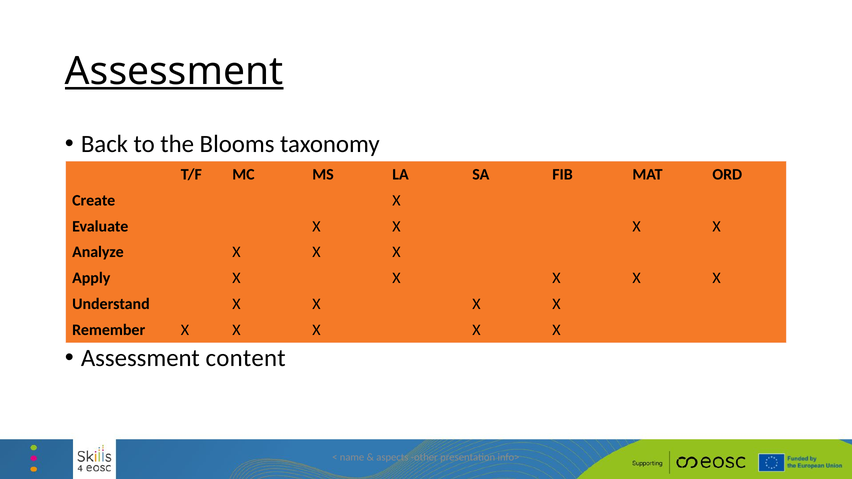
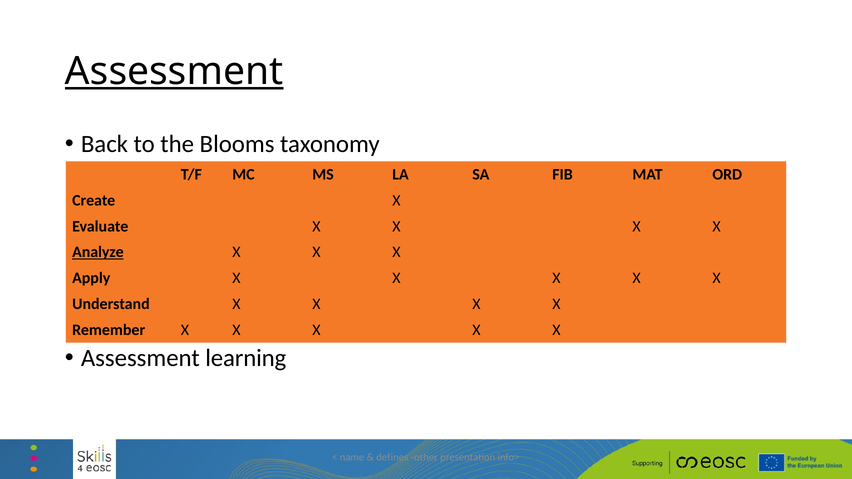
Analyze underline: none -> present
content: content -> learning
aspects: aspects -> defines
